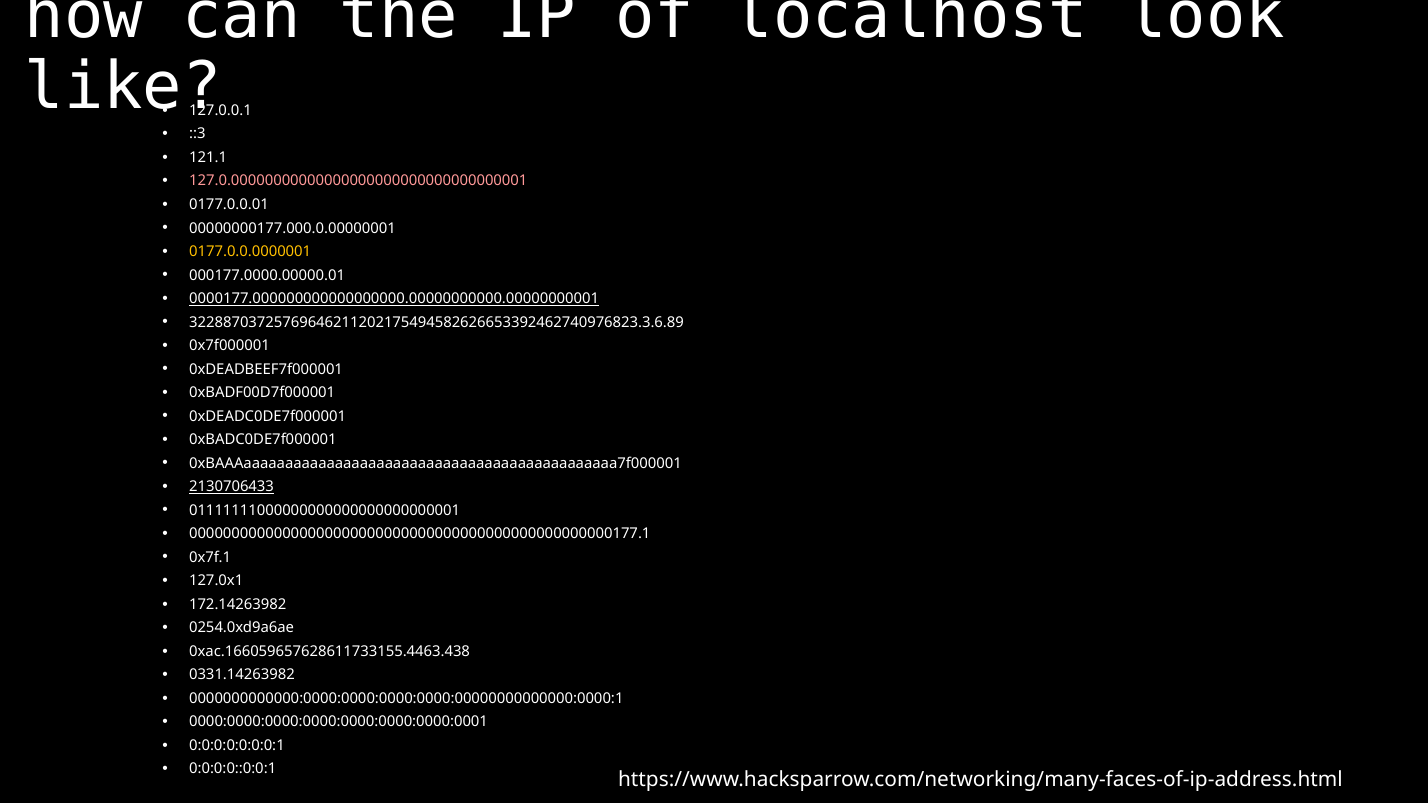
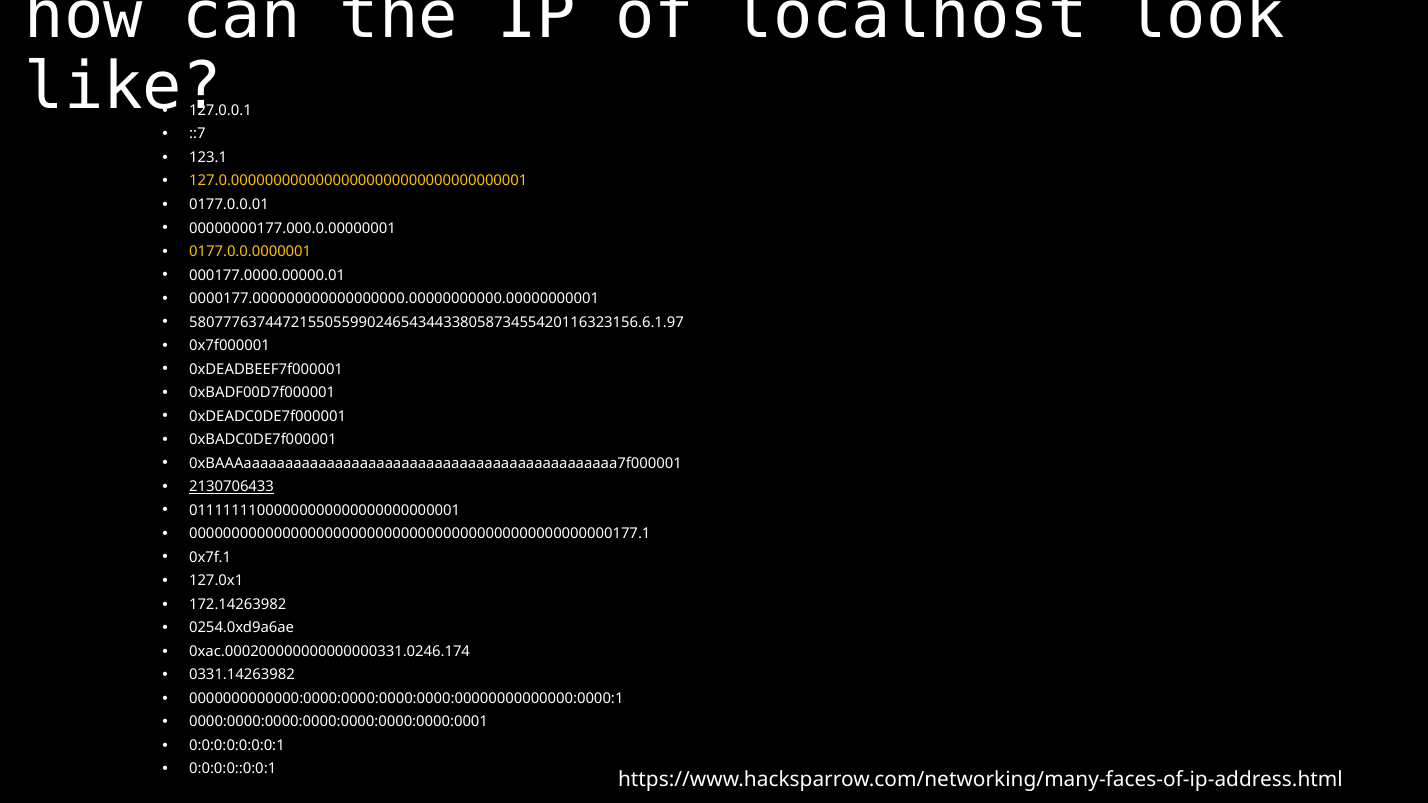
::3: ::3 -> ::7
121.1: 121.1 -> 123.1
127.0.00000000000000000000000000000000001 colour: pink -> yellow
0000177.000000000000000000.00000000000.00000000001 underline: present -> none
32288703725769646211202175494582626653392462740976823.3.6.89: 32288703725769646211202175494582626653392462740976823.3.6.89 -> 58077763744721550559902465434433805873455420116323156.6.1.97
0xac.166059657628611733155.4463.438: 0xac.166059657628611733155.4463.438 -> 0xac.000200000000000000331.0246.174
